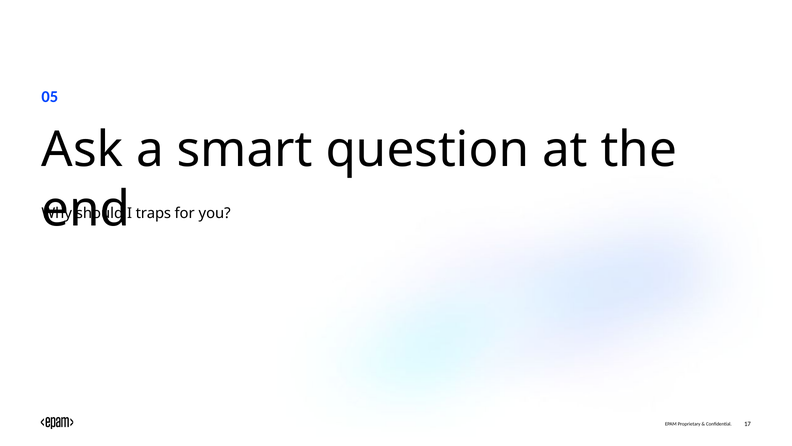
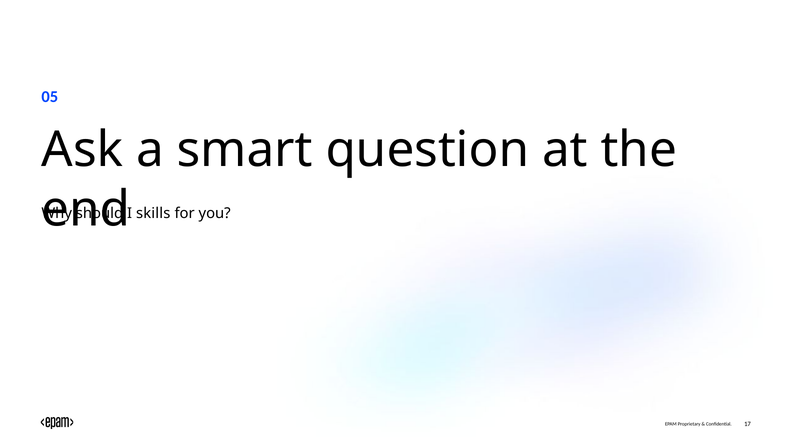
traps: traps -> skills
